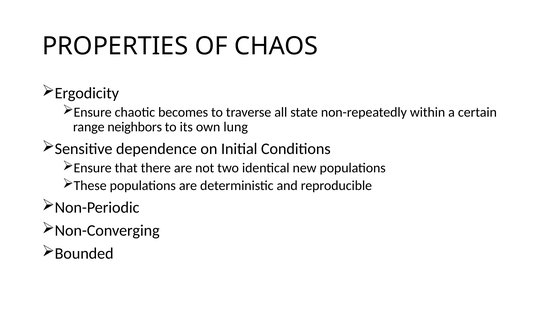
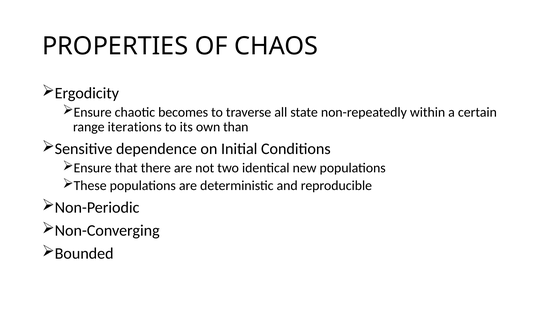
neighbors: neighbors -> iterations
lung: lung -> than
